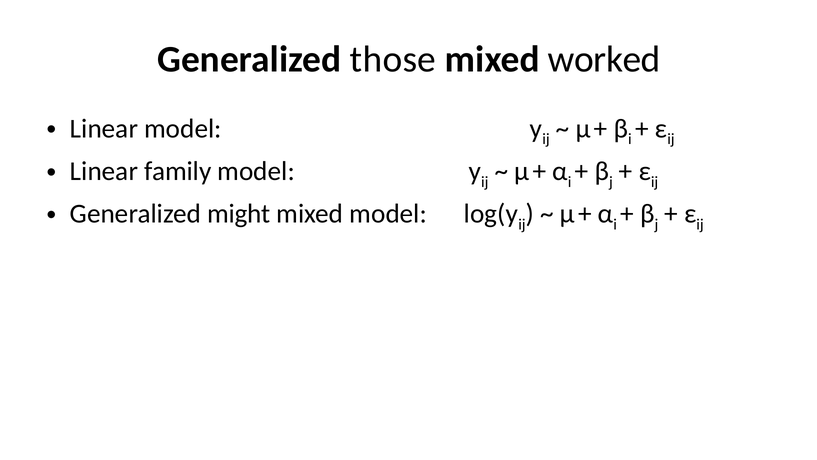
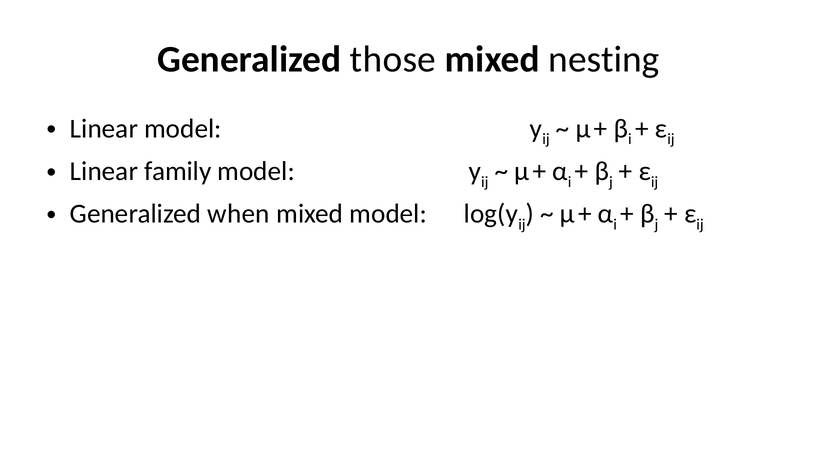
worked: worked -> nesting
might: might -> when
